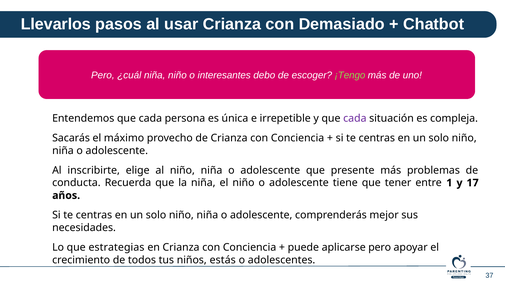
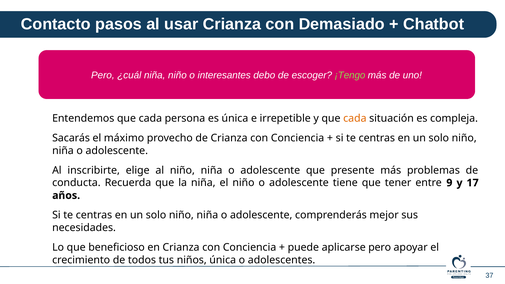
Llevarlos: Llevarlos -> Contacto
cada at (355, 118) colour: purple -> orange
1: 1 -> 9
estrategias: estrategias -> beneficioso
niños estás: estás -> única
